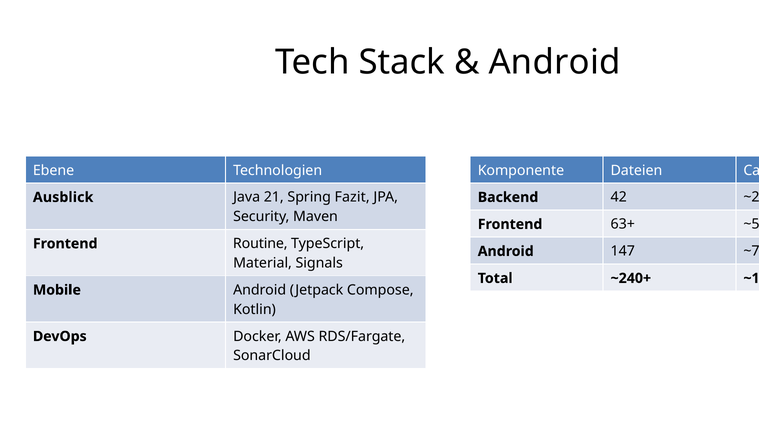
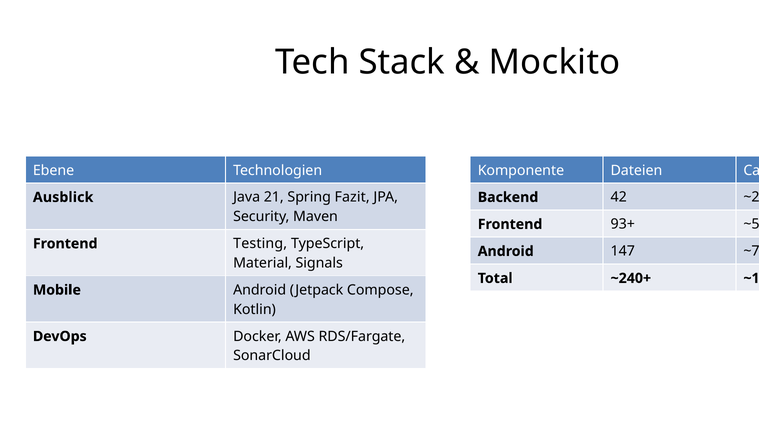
Android at (555, 62): Android -> Mockito
63+: 63+ -> 93+
Routine: Routine -> Testing
